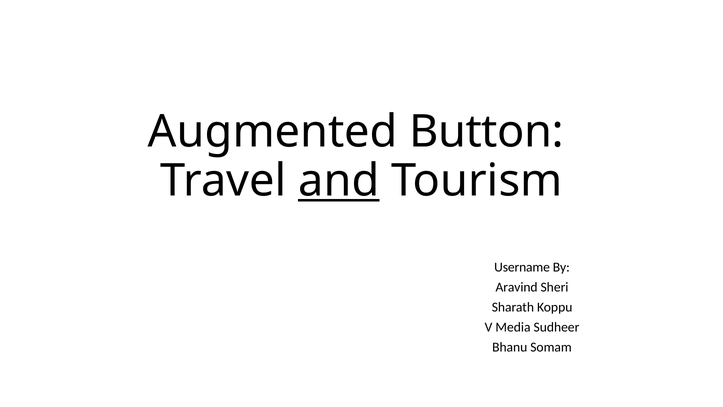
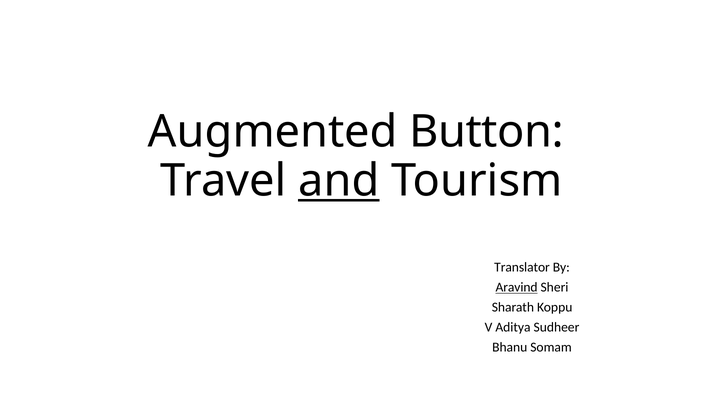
Username: Username -> Translator
Aravind underline: none -> present
Media: Media -> Aditya
